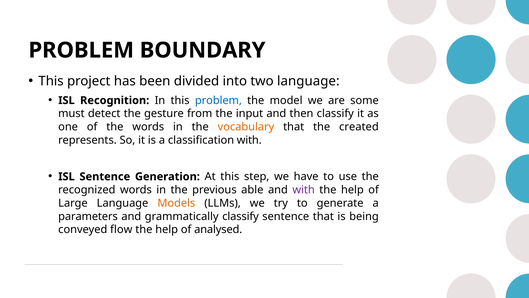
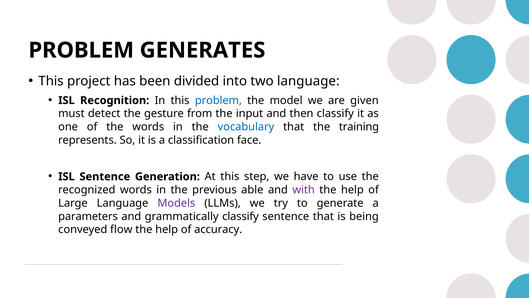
BOUNDARY: BOUNDARY -> GENERATES
some: some -> given
vocabulary colour: orange -> blue
created: created -> training
classification with: with -> face
Models colour: orange -> purple
analysed: analysed -> accuracy
